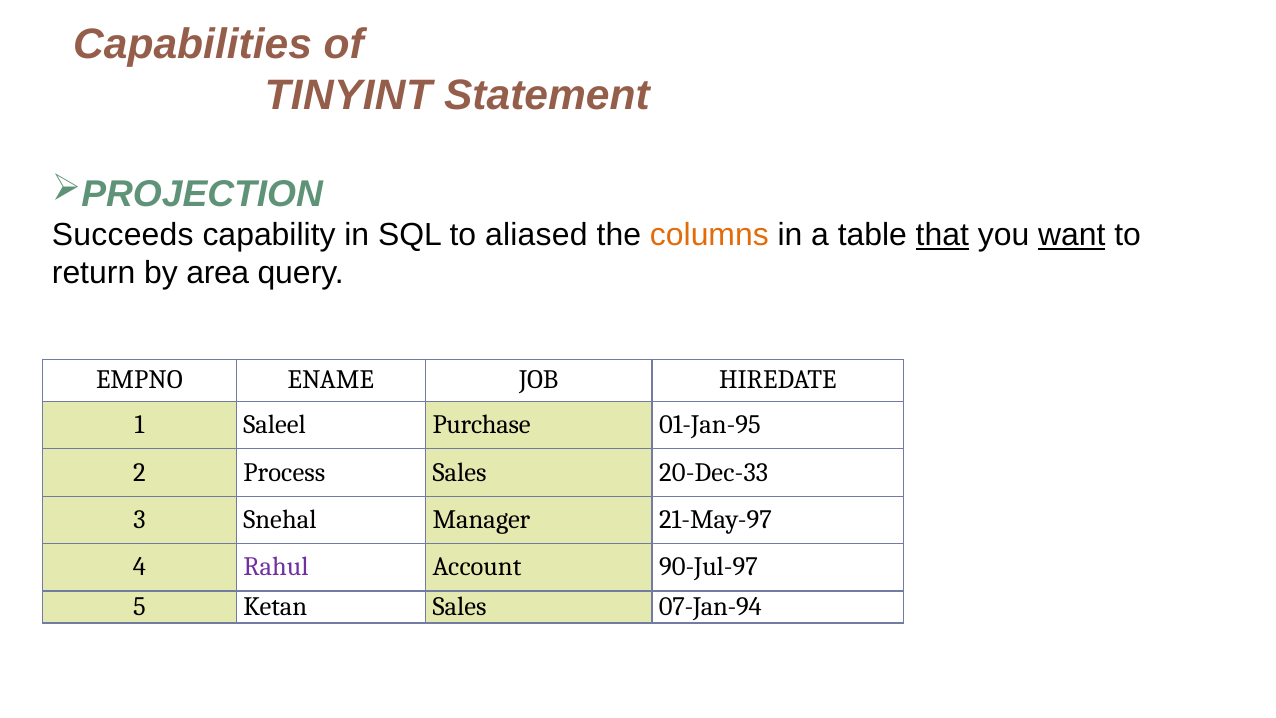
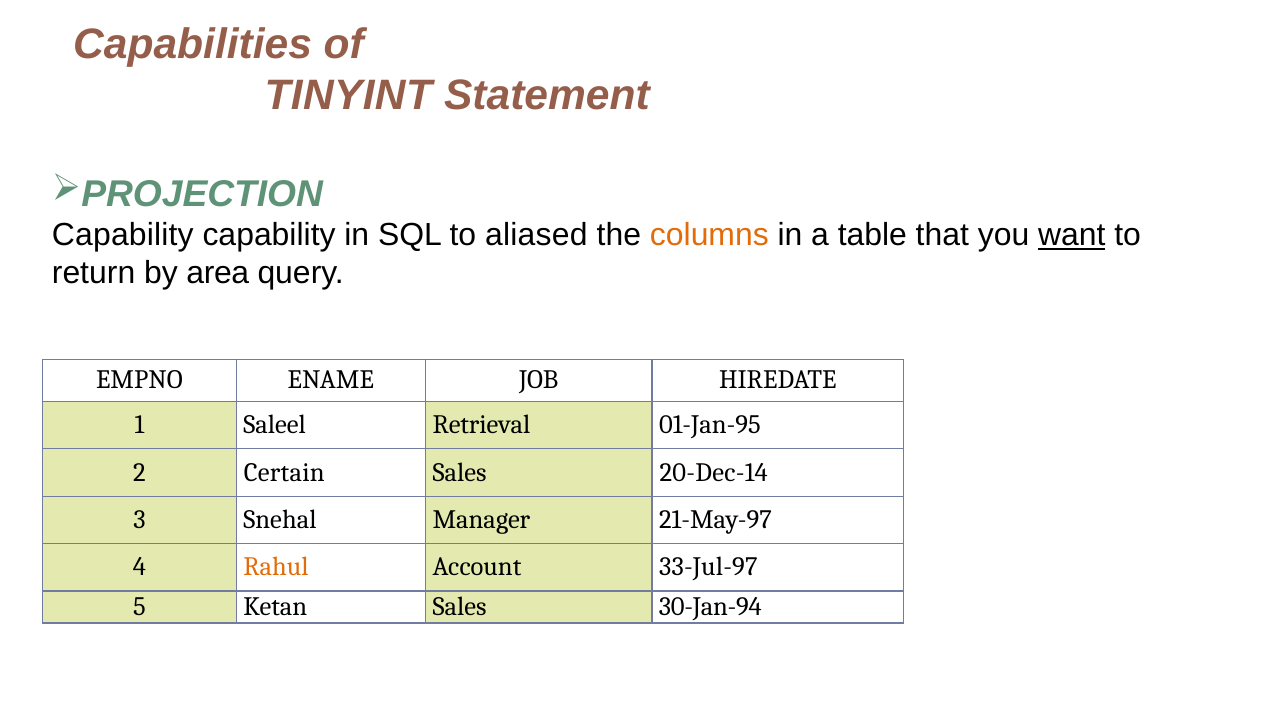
Succeeds at (123, 235): Succeeds -> Capability
that underline: present -> none
Purchase: Purchase -> Retrieval
Process: Process -> Certain
20-Dec-33: 20-Dec-33 -> 20-Dec-14
Rahul colour: purple -> orange
90-Jul-97: 90-Jul-97 -> 33-Jul-97
07-Jan-94: 07-Jan-94 -> 30-Jan-94
